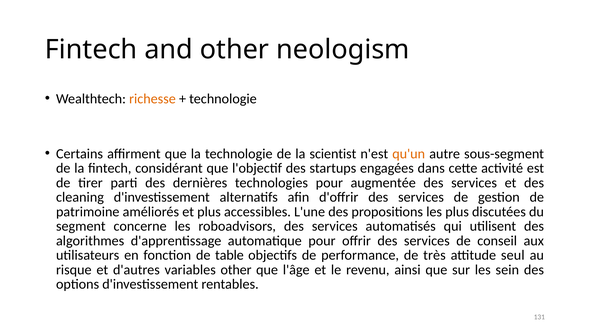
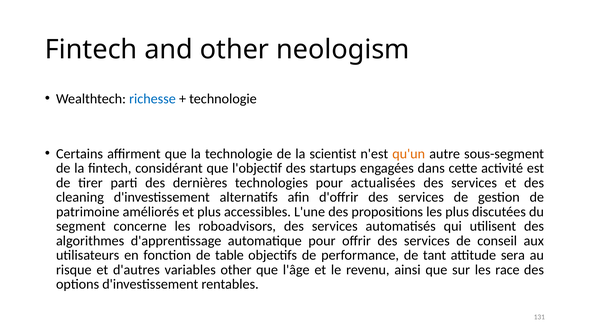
richesse colour: orange -> blue
augmentée: augmentée -> actualisées
très: très -> tant
seul: seul -> sera
sein: sein -> race
